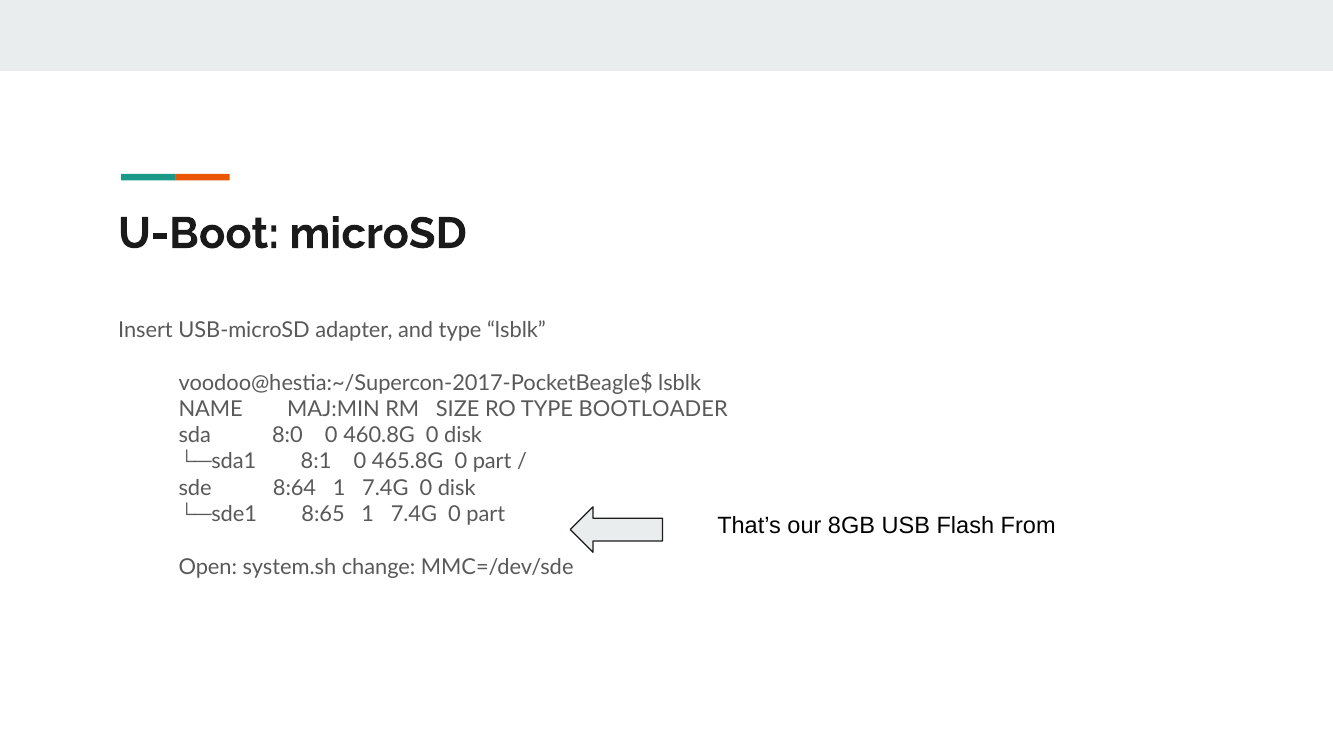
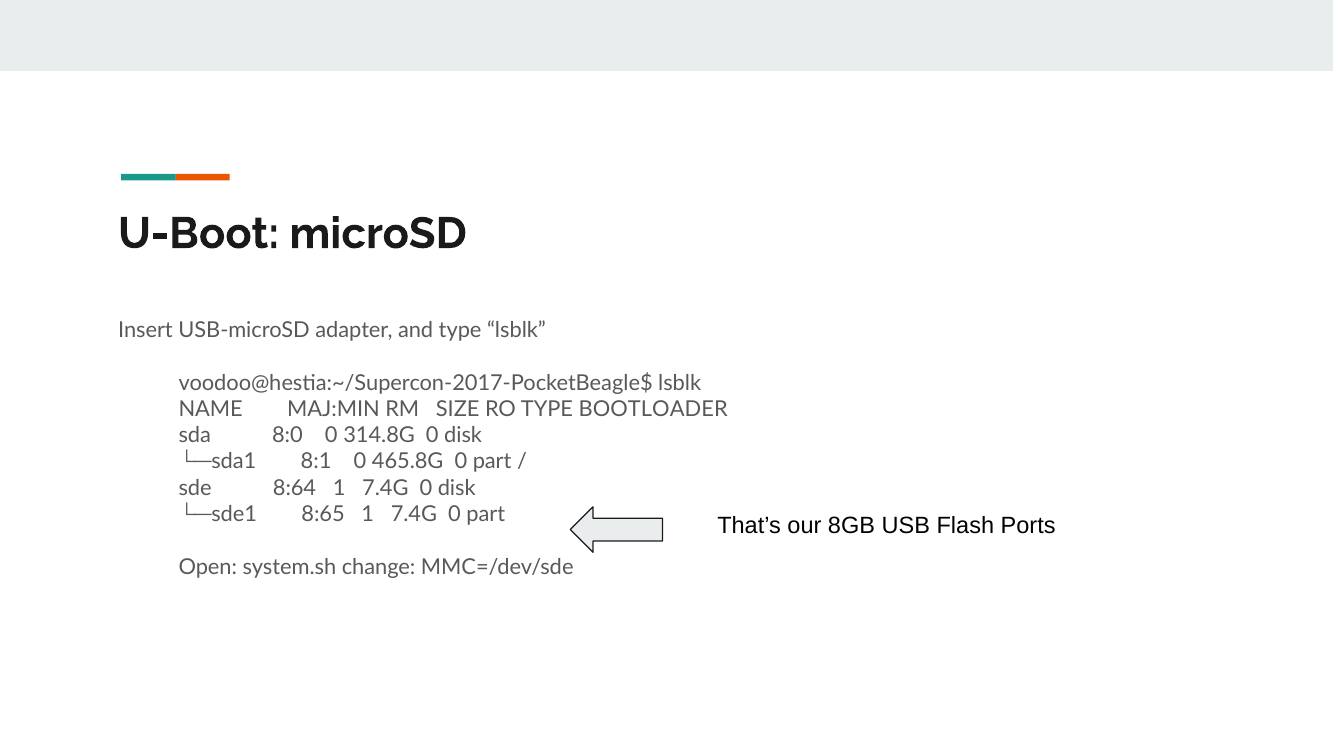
460.8G: 460.8G -> 314.8G
From: From -> Ports
